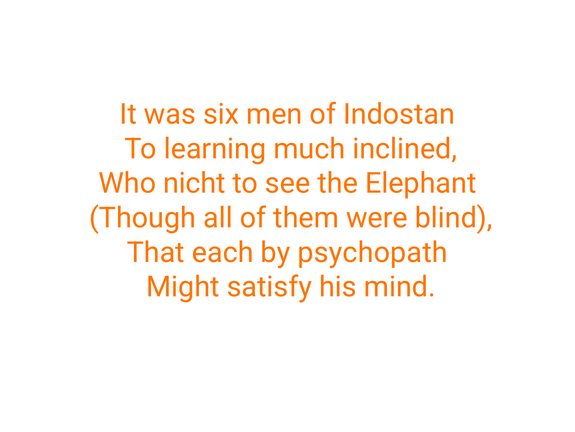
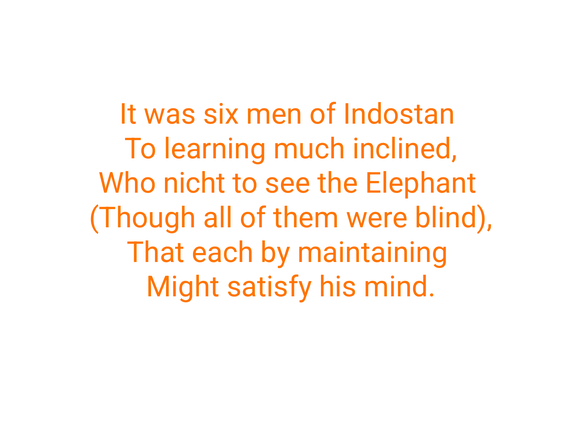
psychopath: psychopath -> maintaining
